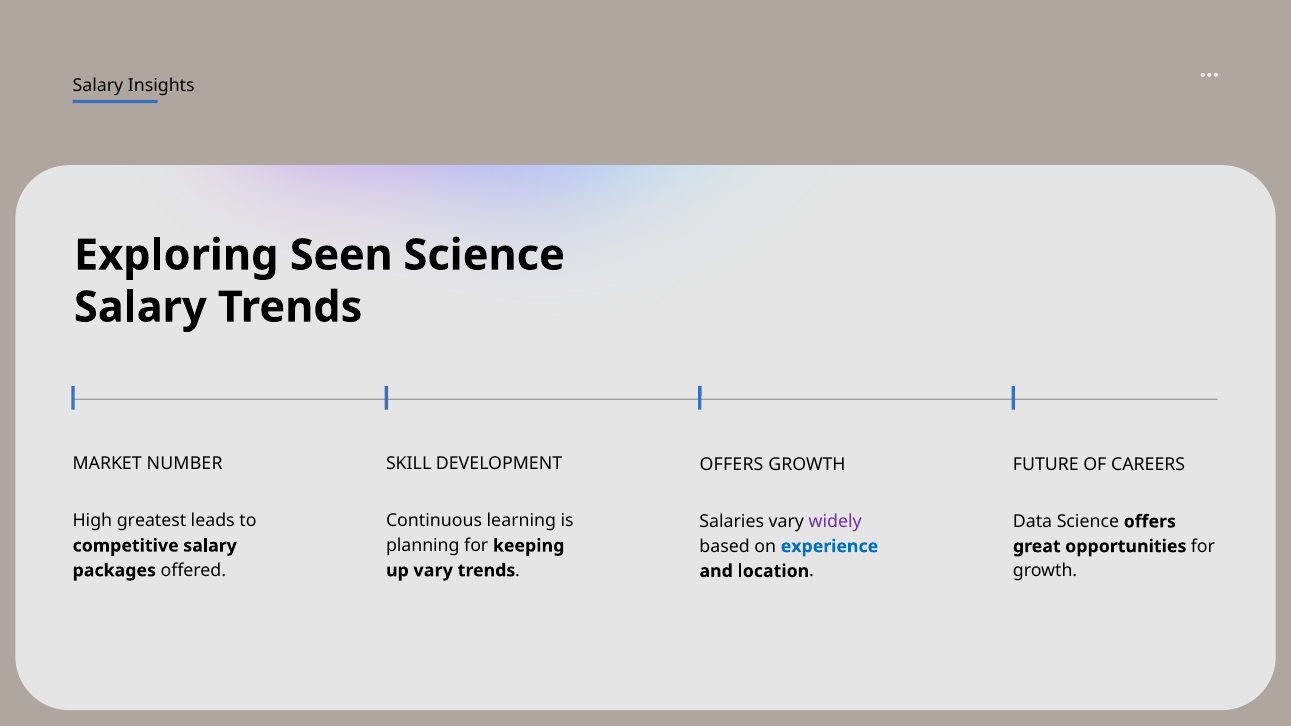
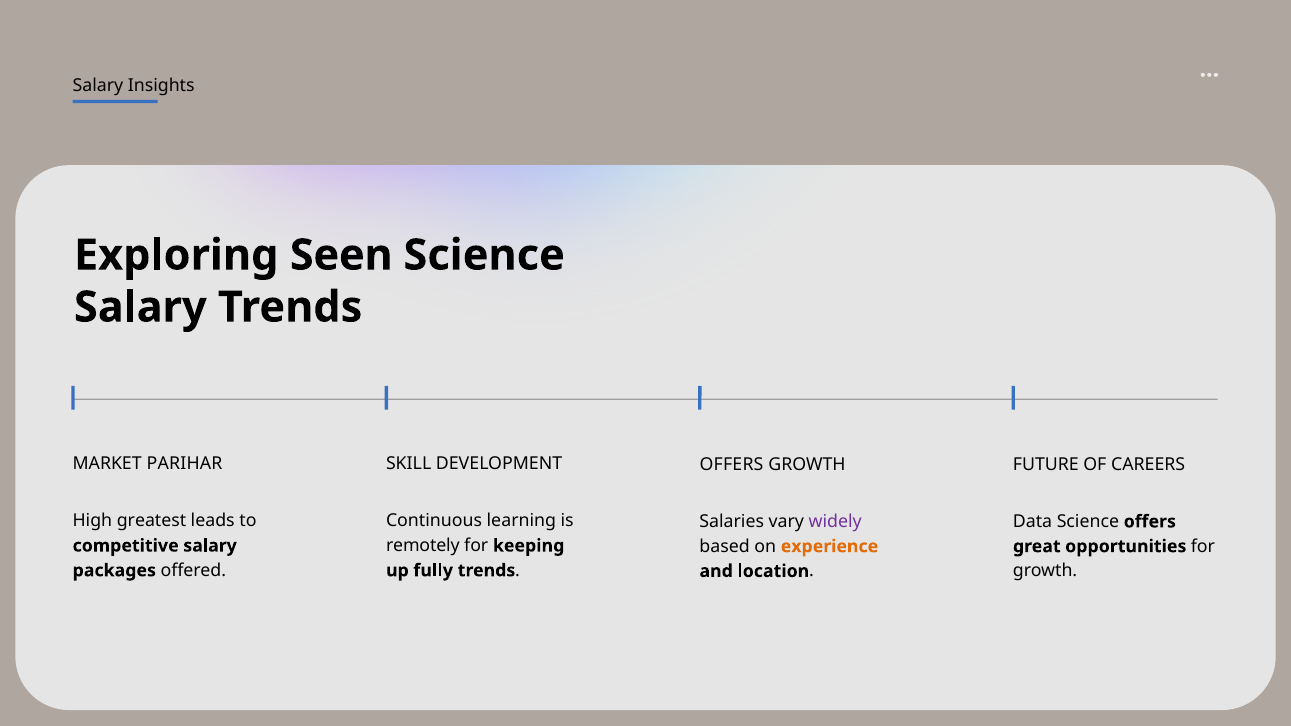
NUMBER: NUMBER -> PARIHAR
planning: planning -> remotely
experience colour: blue -> orange
up vary: vary -> fully
